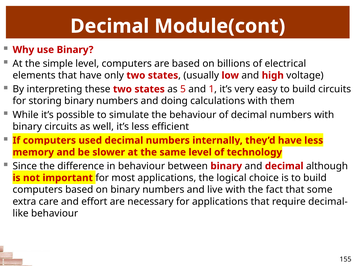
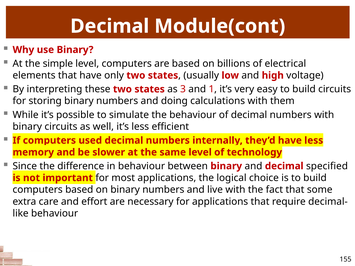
5: 5 -> 3
although: although -> specified
